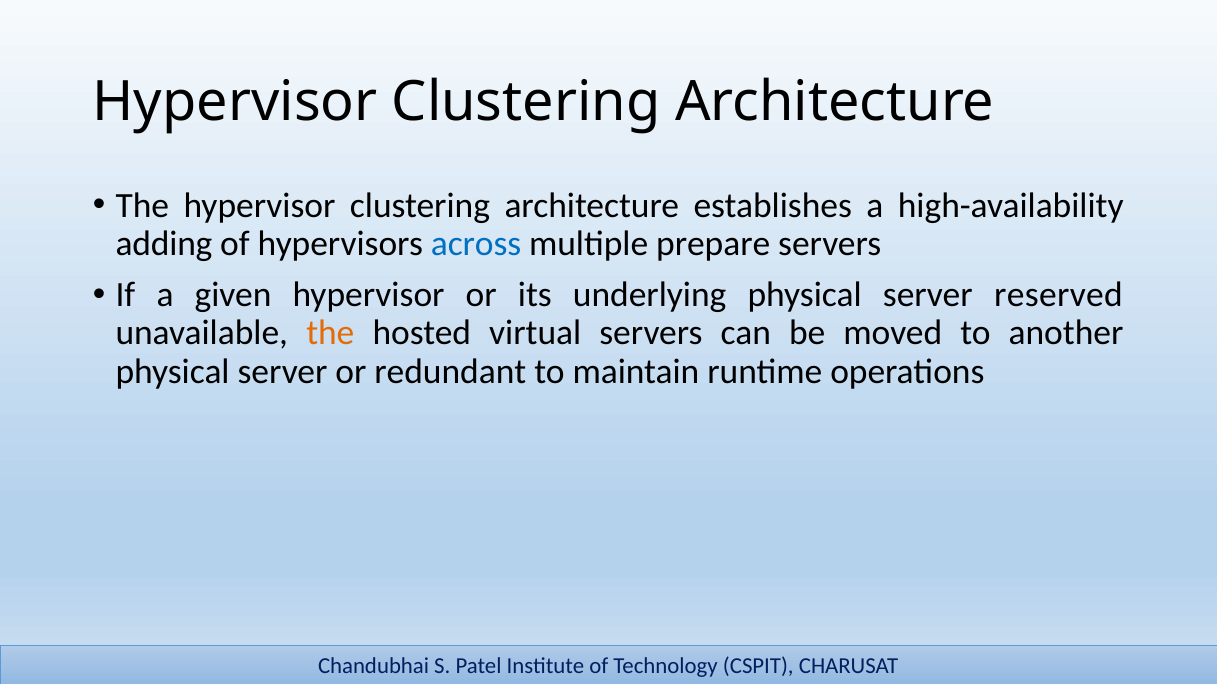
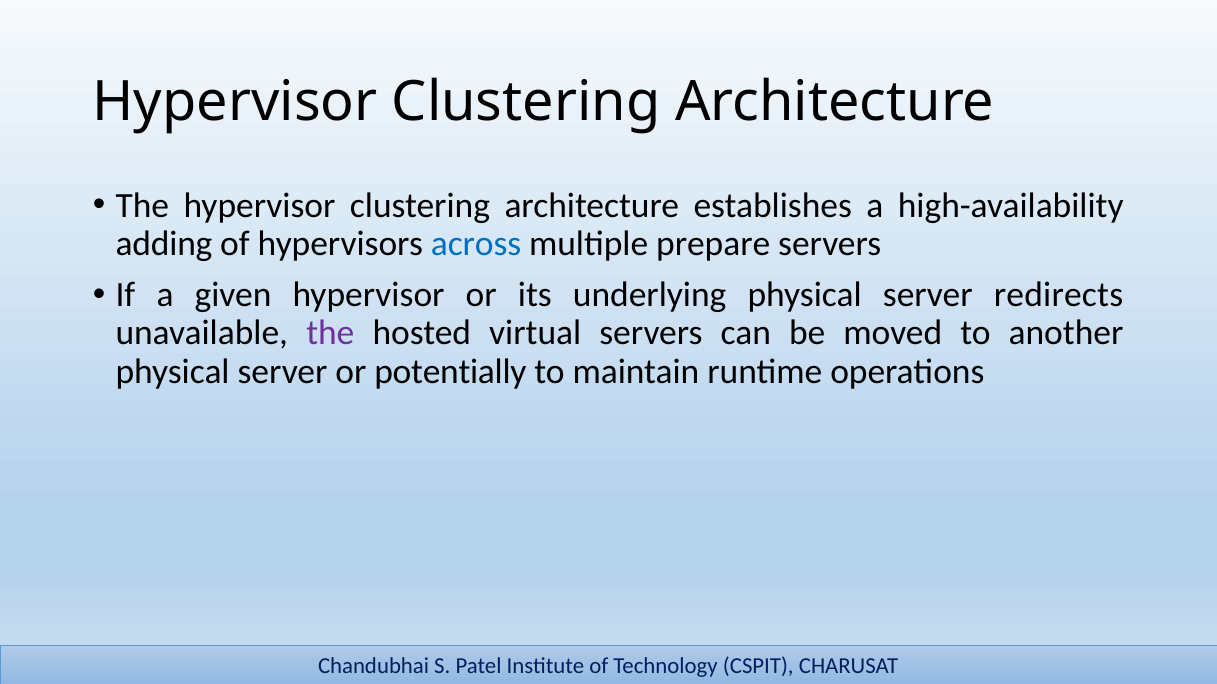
reserved: reserved -> redirects
the at (330, 333) colour: orange -> purple
redundant: redundant -> potentially
